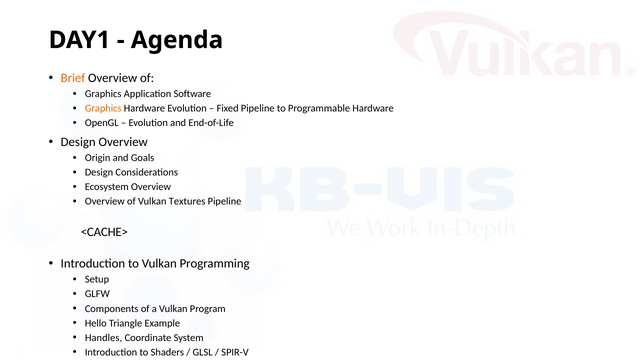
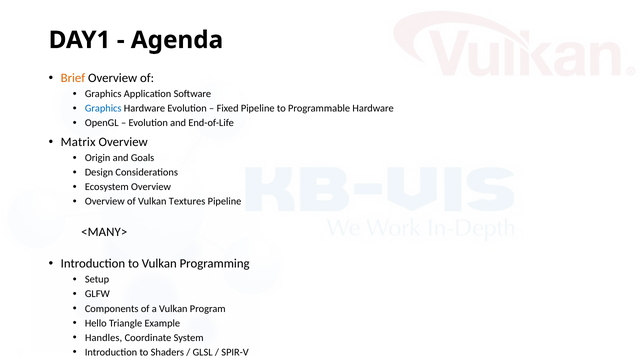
Graphics at (103, 108) colour: orange -> blue
Design at (78, 142): Design -> Matrix
<CACHE>: <CACHE> -> <MANY>
